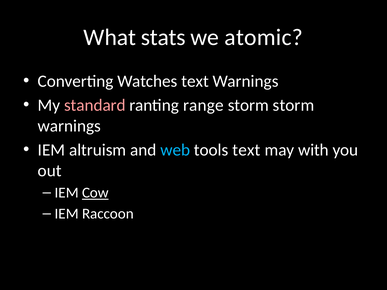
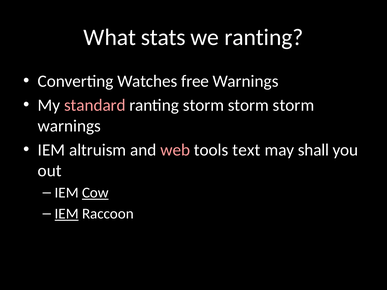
we atomic: atomic -> ranting
Watches text: text -> free
ranting range: range -> storm
web colour: light blue -> pink
with: with -> shall
IEM at (67, 214) underline: none -> present
